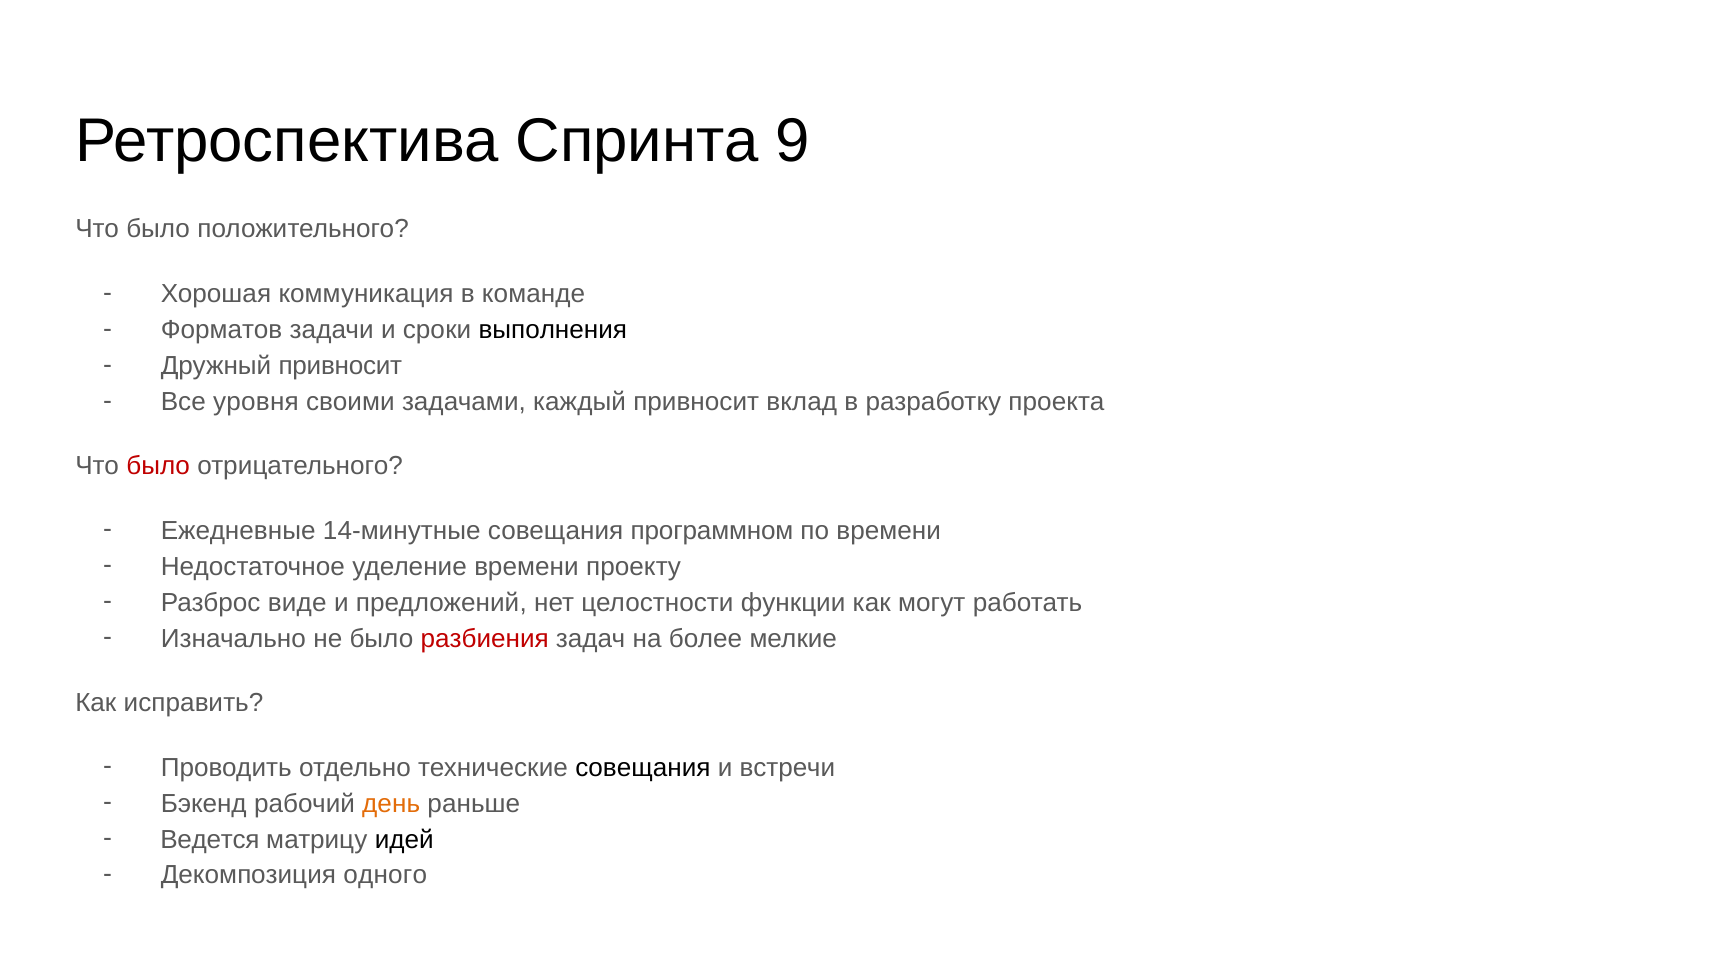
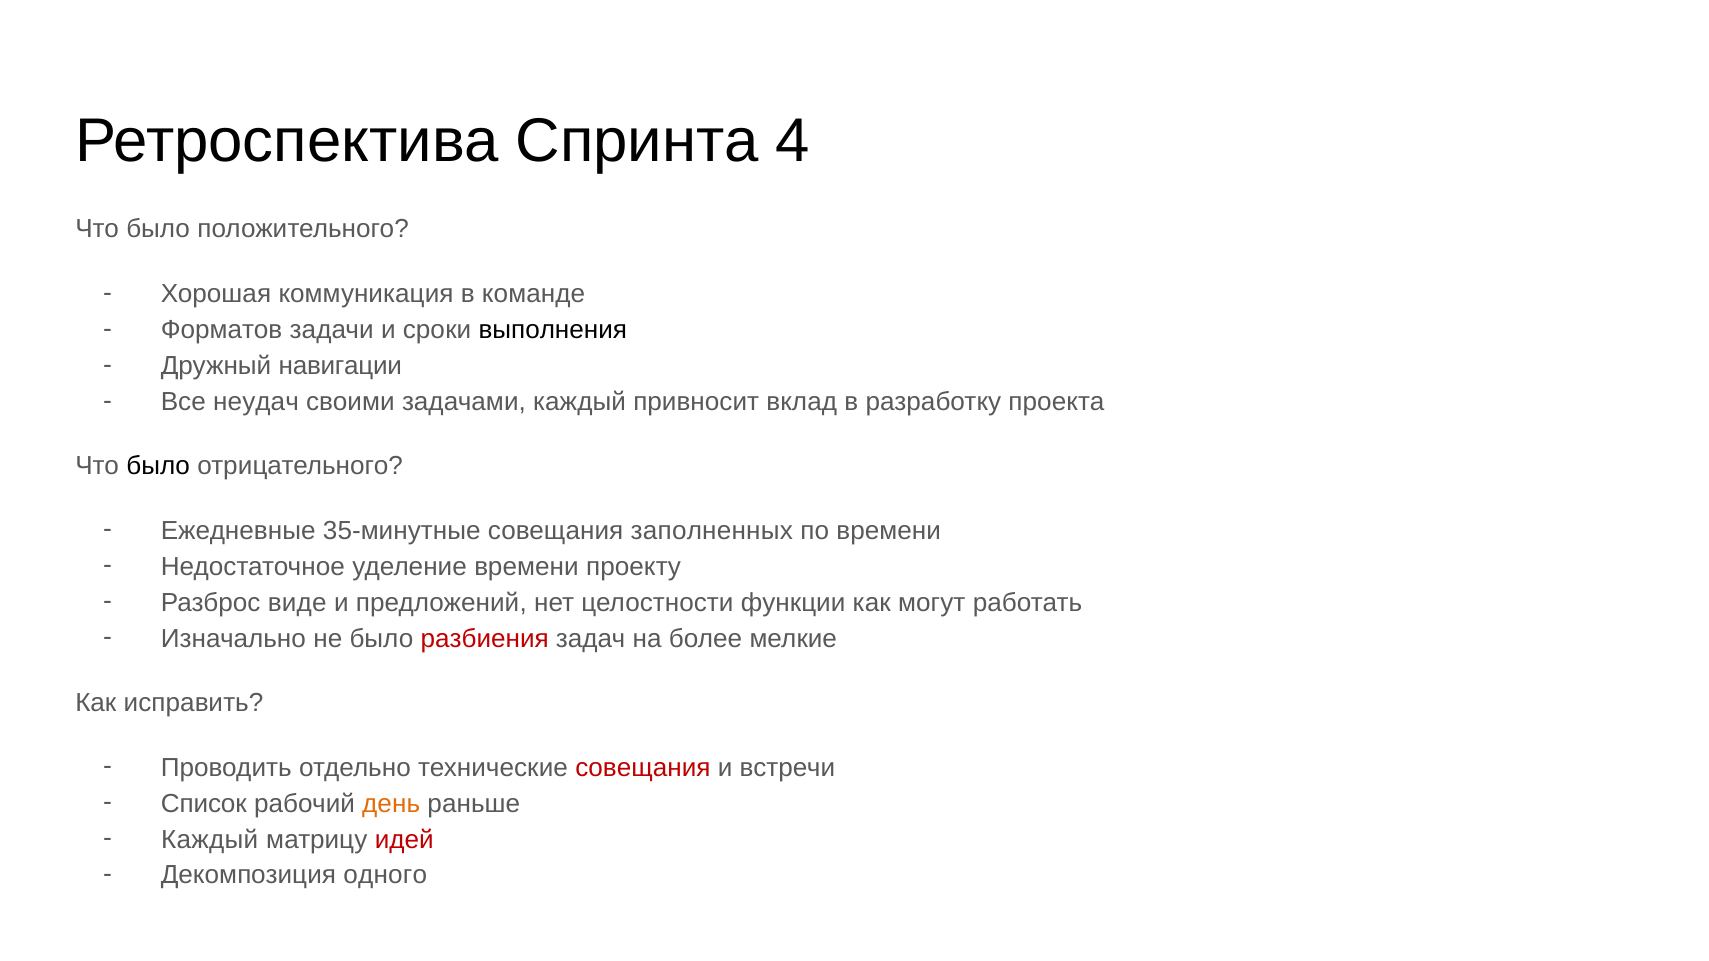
9: 9 -> 4
Дружный привносит: привносит -> навигации
уровня: уровня -> неудач
было at (158, 466) colour: red -> black
14-минутные: 14-минутные -> 35-минутные
программном: программном -> заполненных
совещания at (643, 768) colour: black -> red
Бэкенд: Бэкенд -> Список
Ведется at (210, 840): Ведется -> Каждый
идей colour: black -> red
